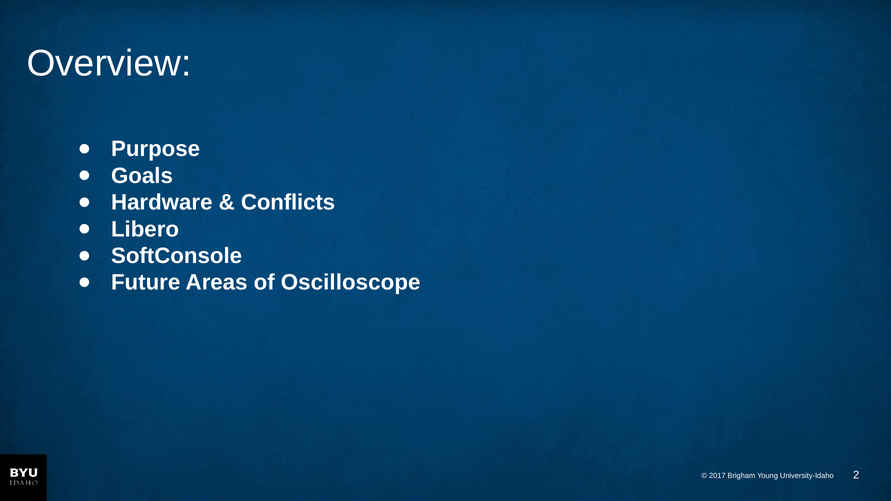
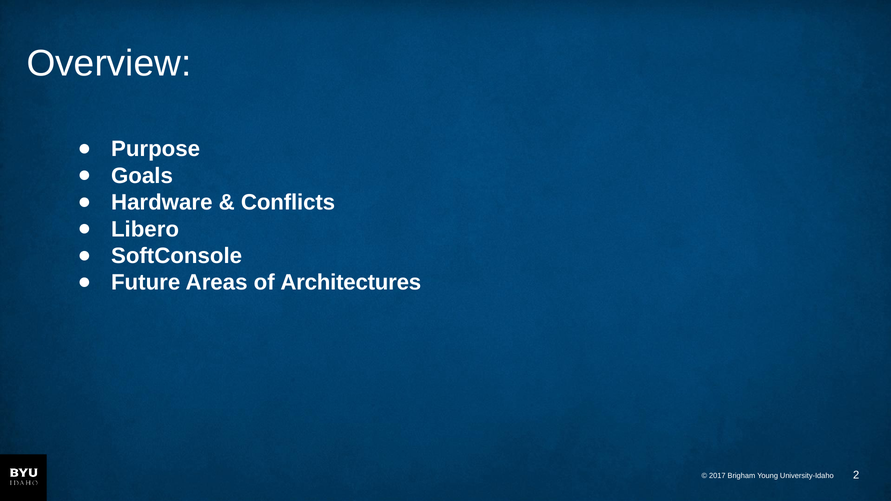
Oscilloscope: Oscilloscope -> Architectures
